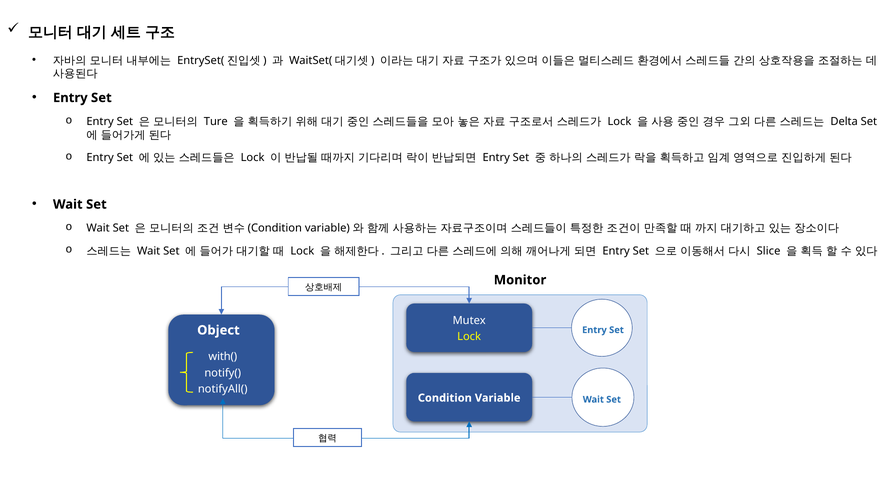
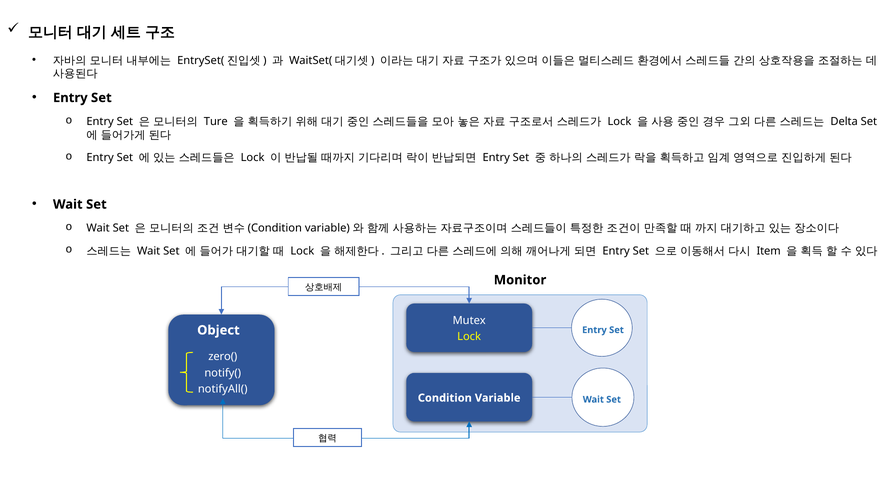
Slice: Slice -> Item
with(: with( -> zero(
